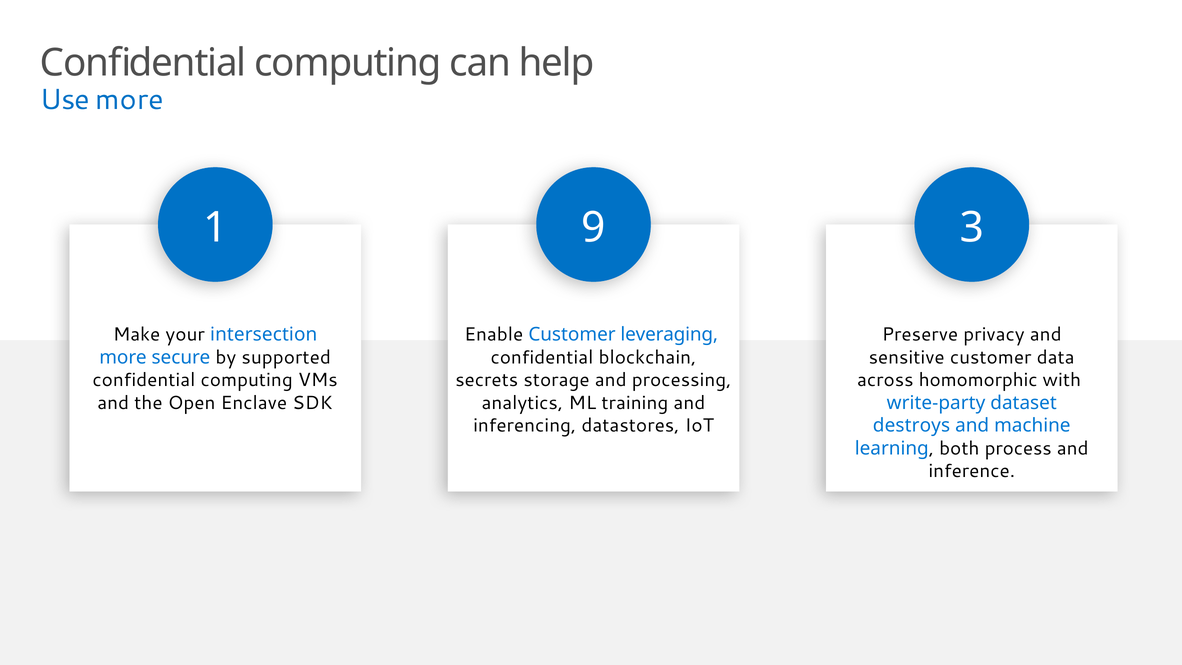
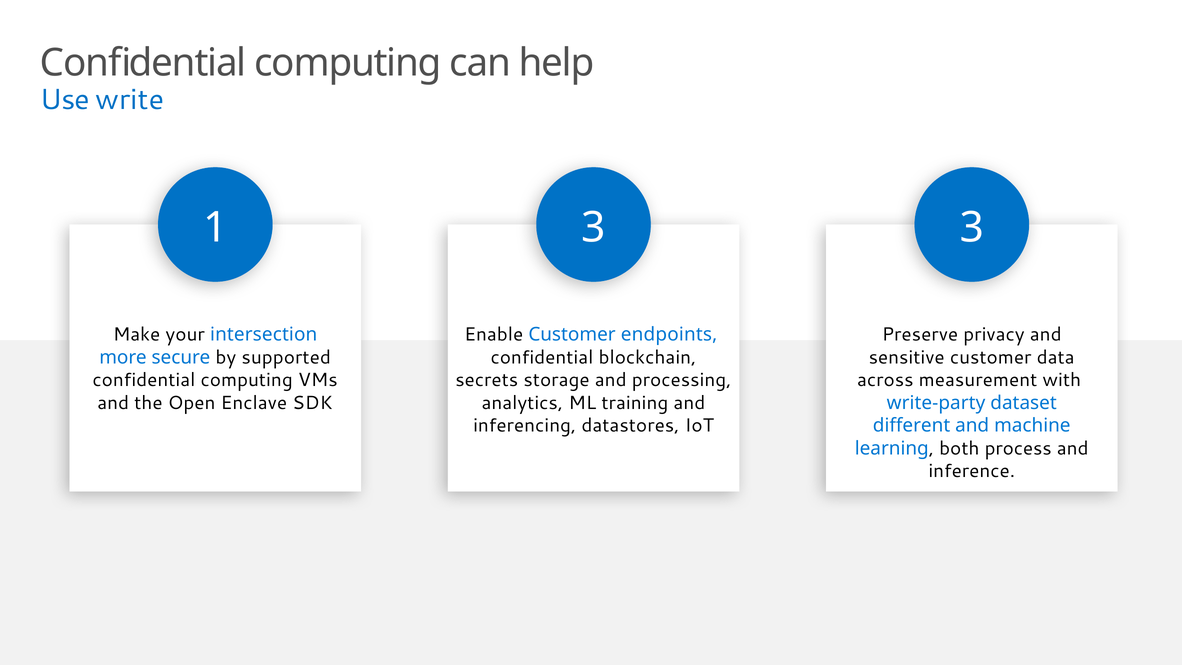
Use more: more -> write
1 9: 9 -> 3
leveraging: leveraging -> endpoints
homomorphic: homomorphic -> measurement
destroys: destroys -> different
